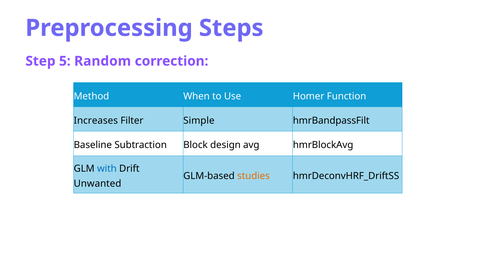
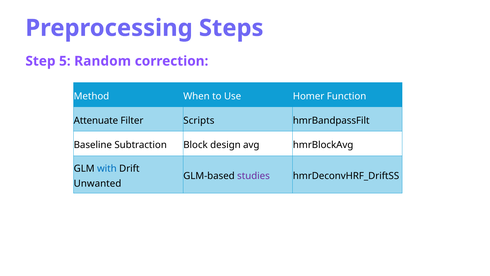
Increases: Increases -> Attenuate
Simple: Simple -> Scripts
studies colour: orange -> purple
